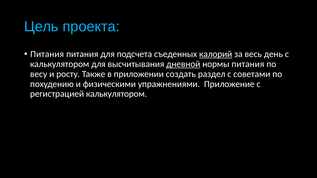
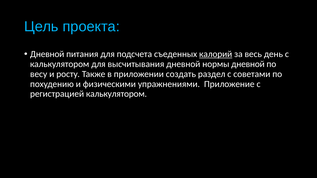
Питания at (47, 54): Питания -> Дневной
дневной at (183, 64) underline: present -> none
нормы питания: питания -> дневной
